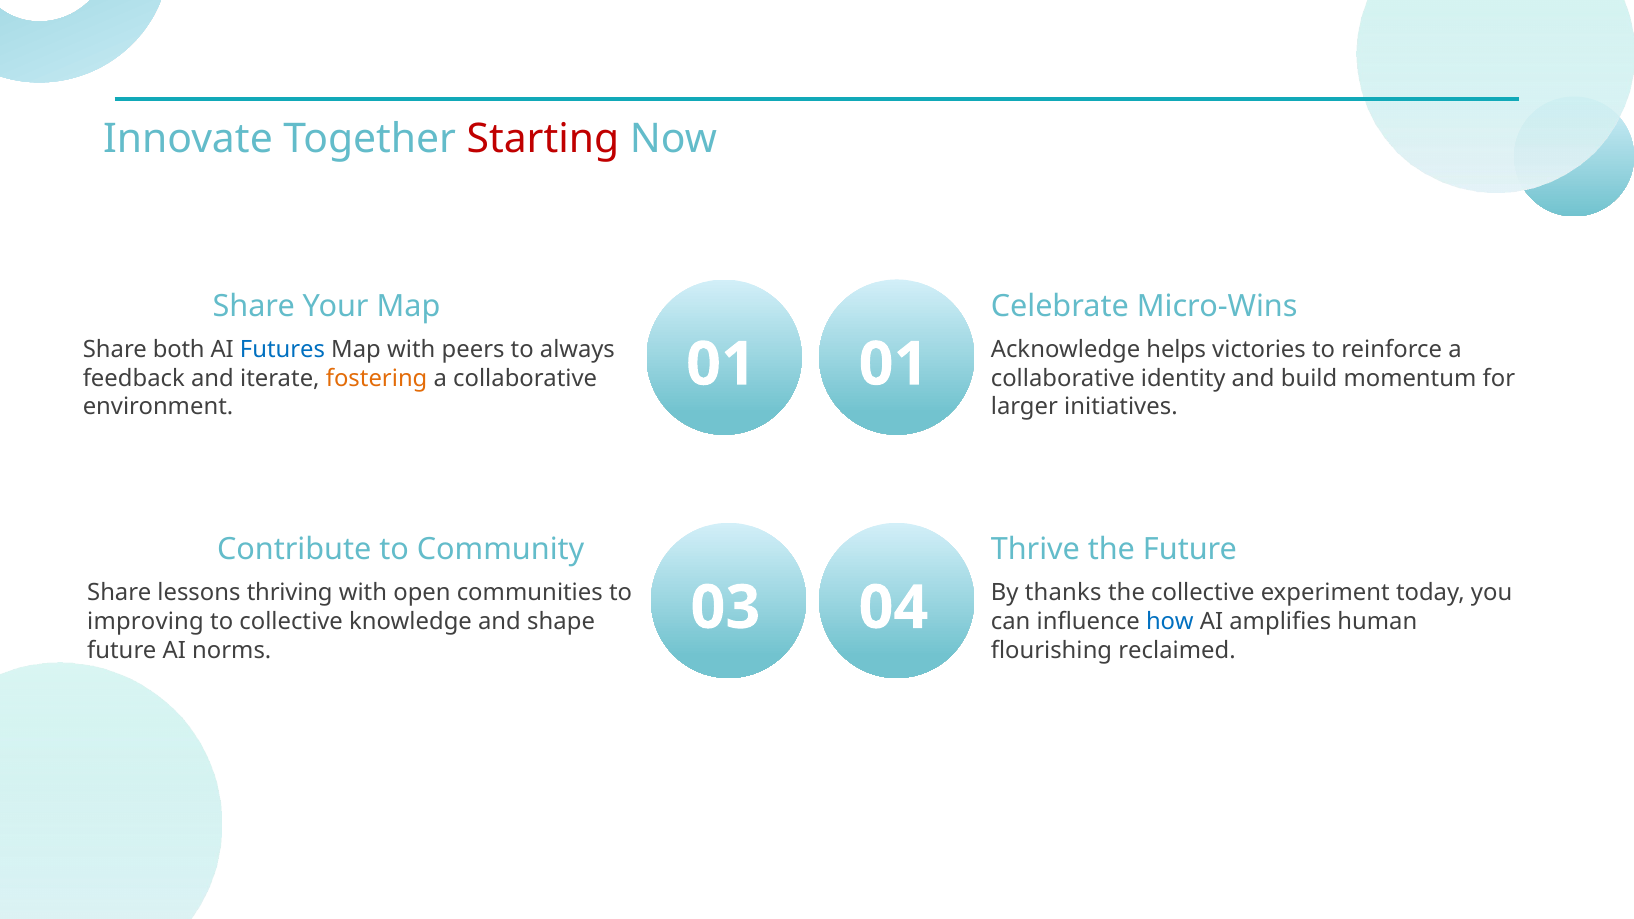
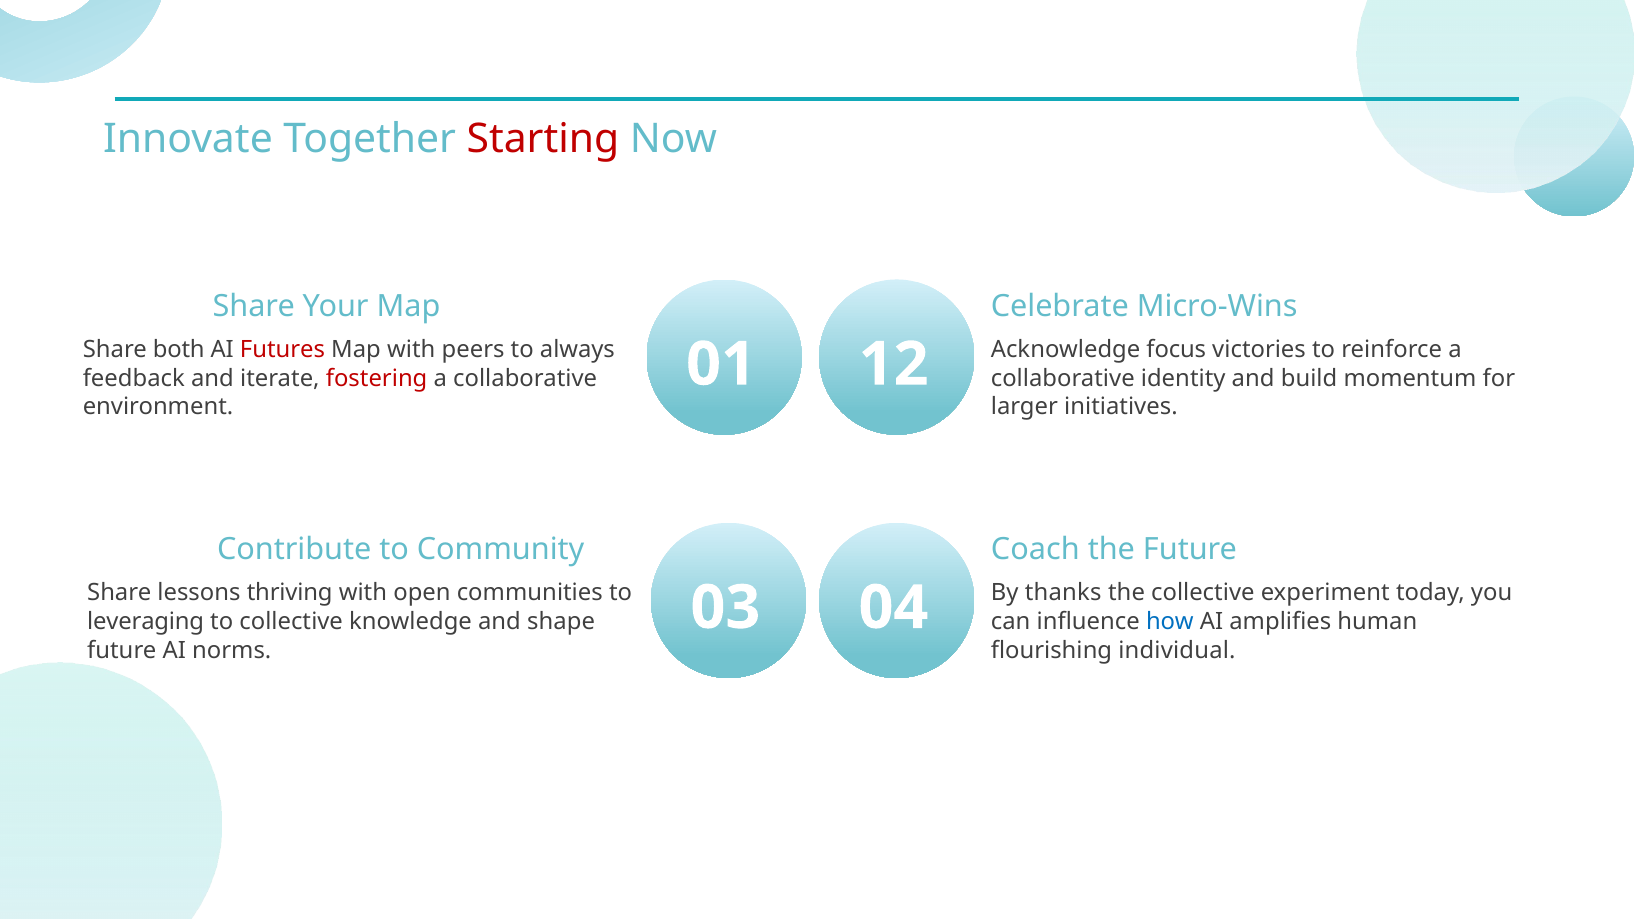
helps: helps -> focus
Futures colour: blue -> red
fostering colour: orange -> red
environment 01: 01 -> 12
Thrive: Thrive -> Coach
improving: improving -> leveraging
reclaimed: reclaimed -> individual
